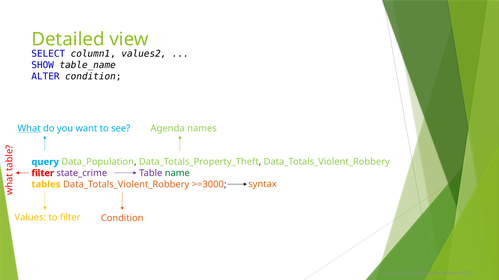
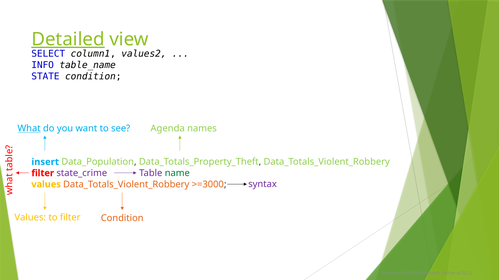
Detailed underline: none -> present
SHOW: SHOW -> INFO
ALTER: ALTER -> STATE
query: query -> insert
syntax colour: orange -> purple
tables at (46, 185): tables -> values
